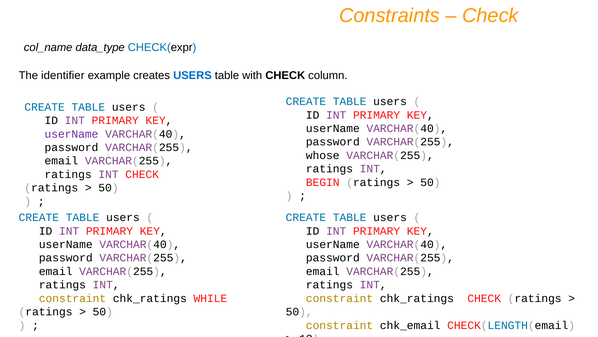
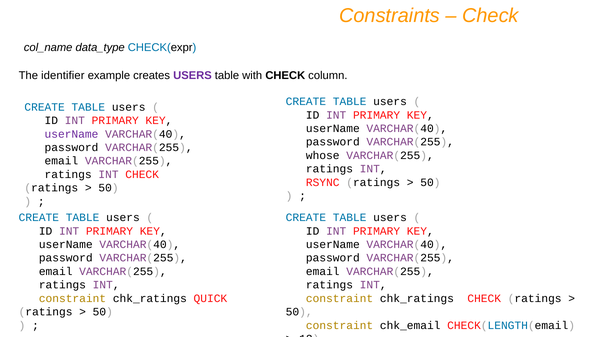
USERS at (192, 75) colour: blue -> purple
BEGIN: BEGIN -> RSYNC
WHILE: WHILE -> QUICK
